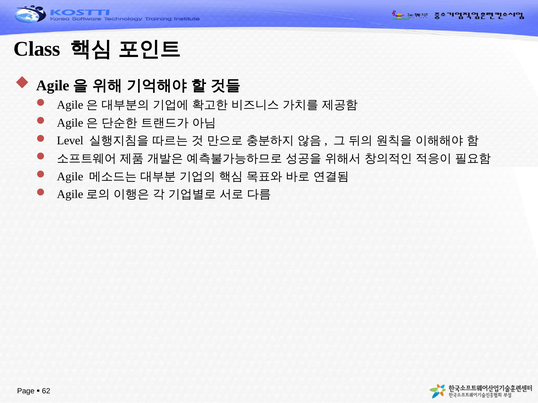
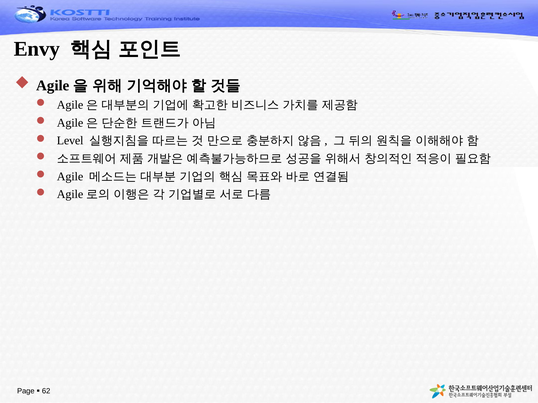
Class: Class -> Envy
